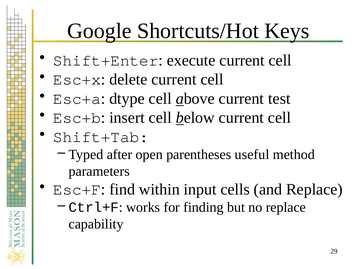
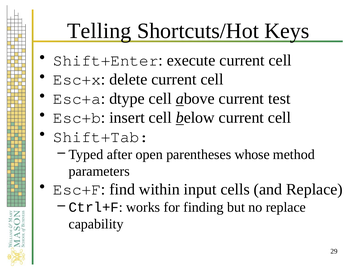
Google: Google -> Telling
useful: useful -> whose
